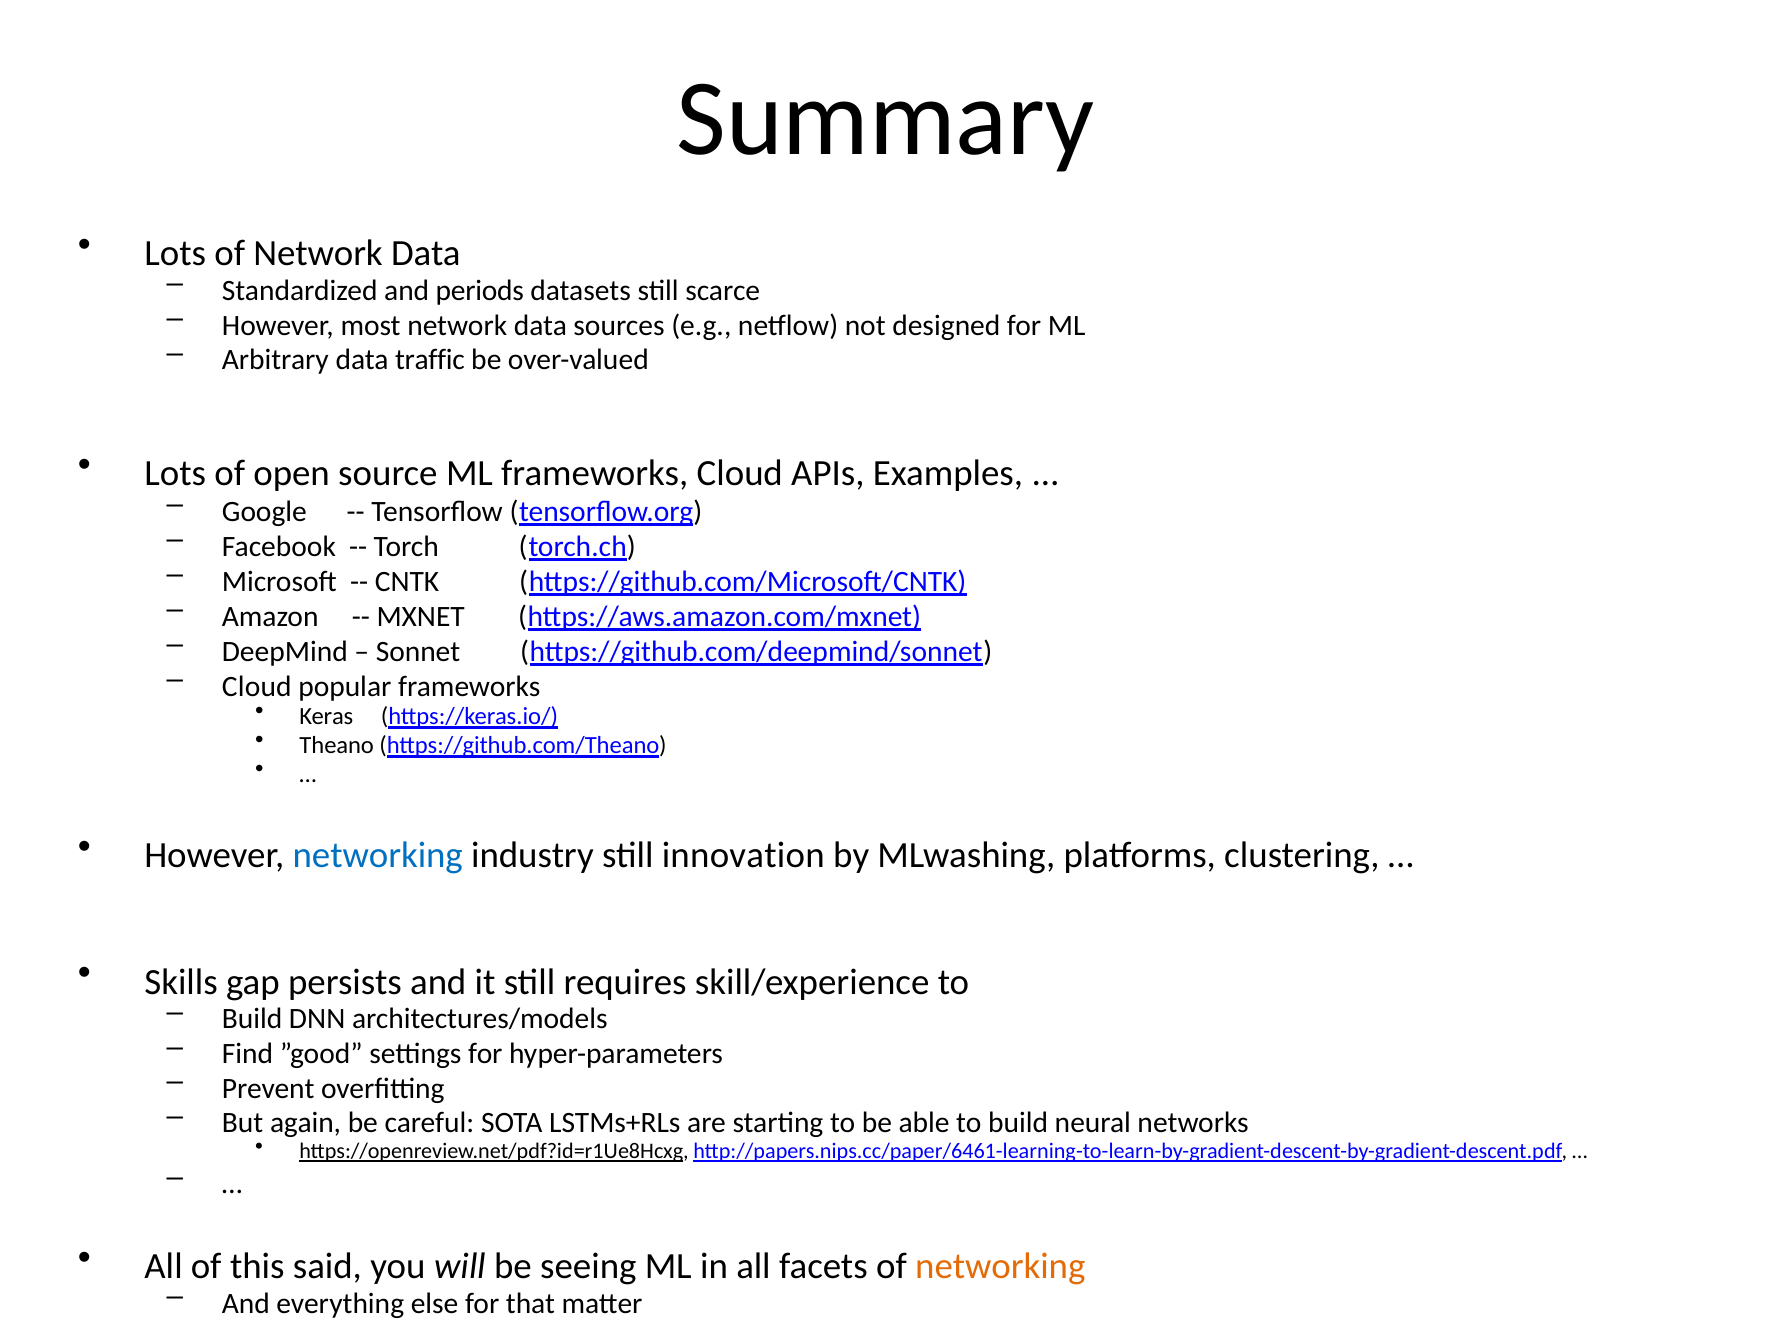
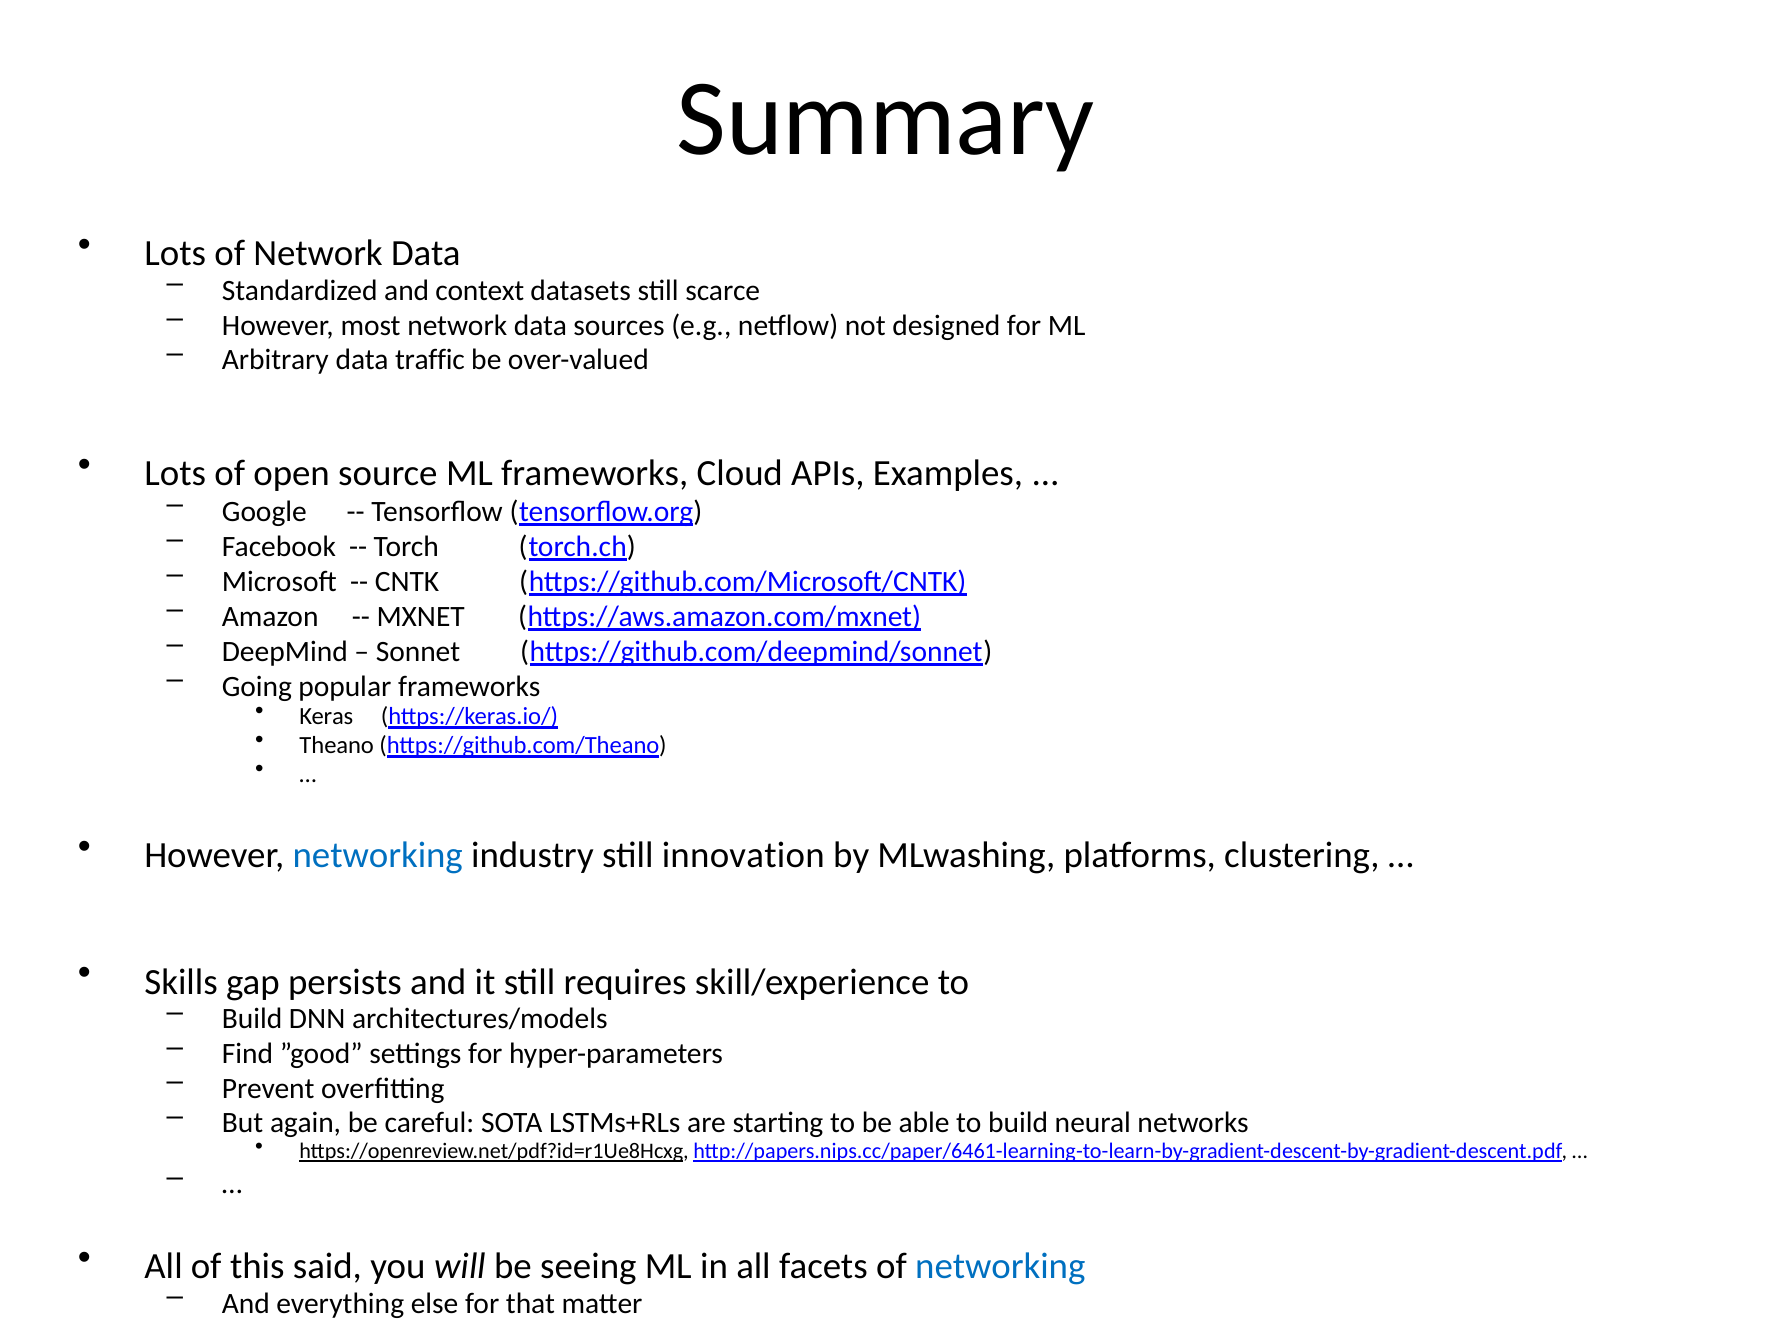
periods: periods -> context
Cloud at (257, 686): Cloud -> Going
networking at (1000, 1266) colour: orange -> blue
